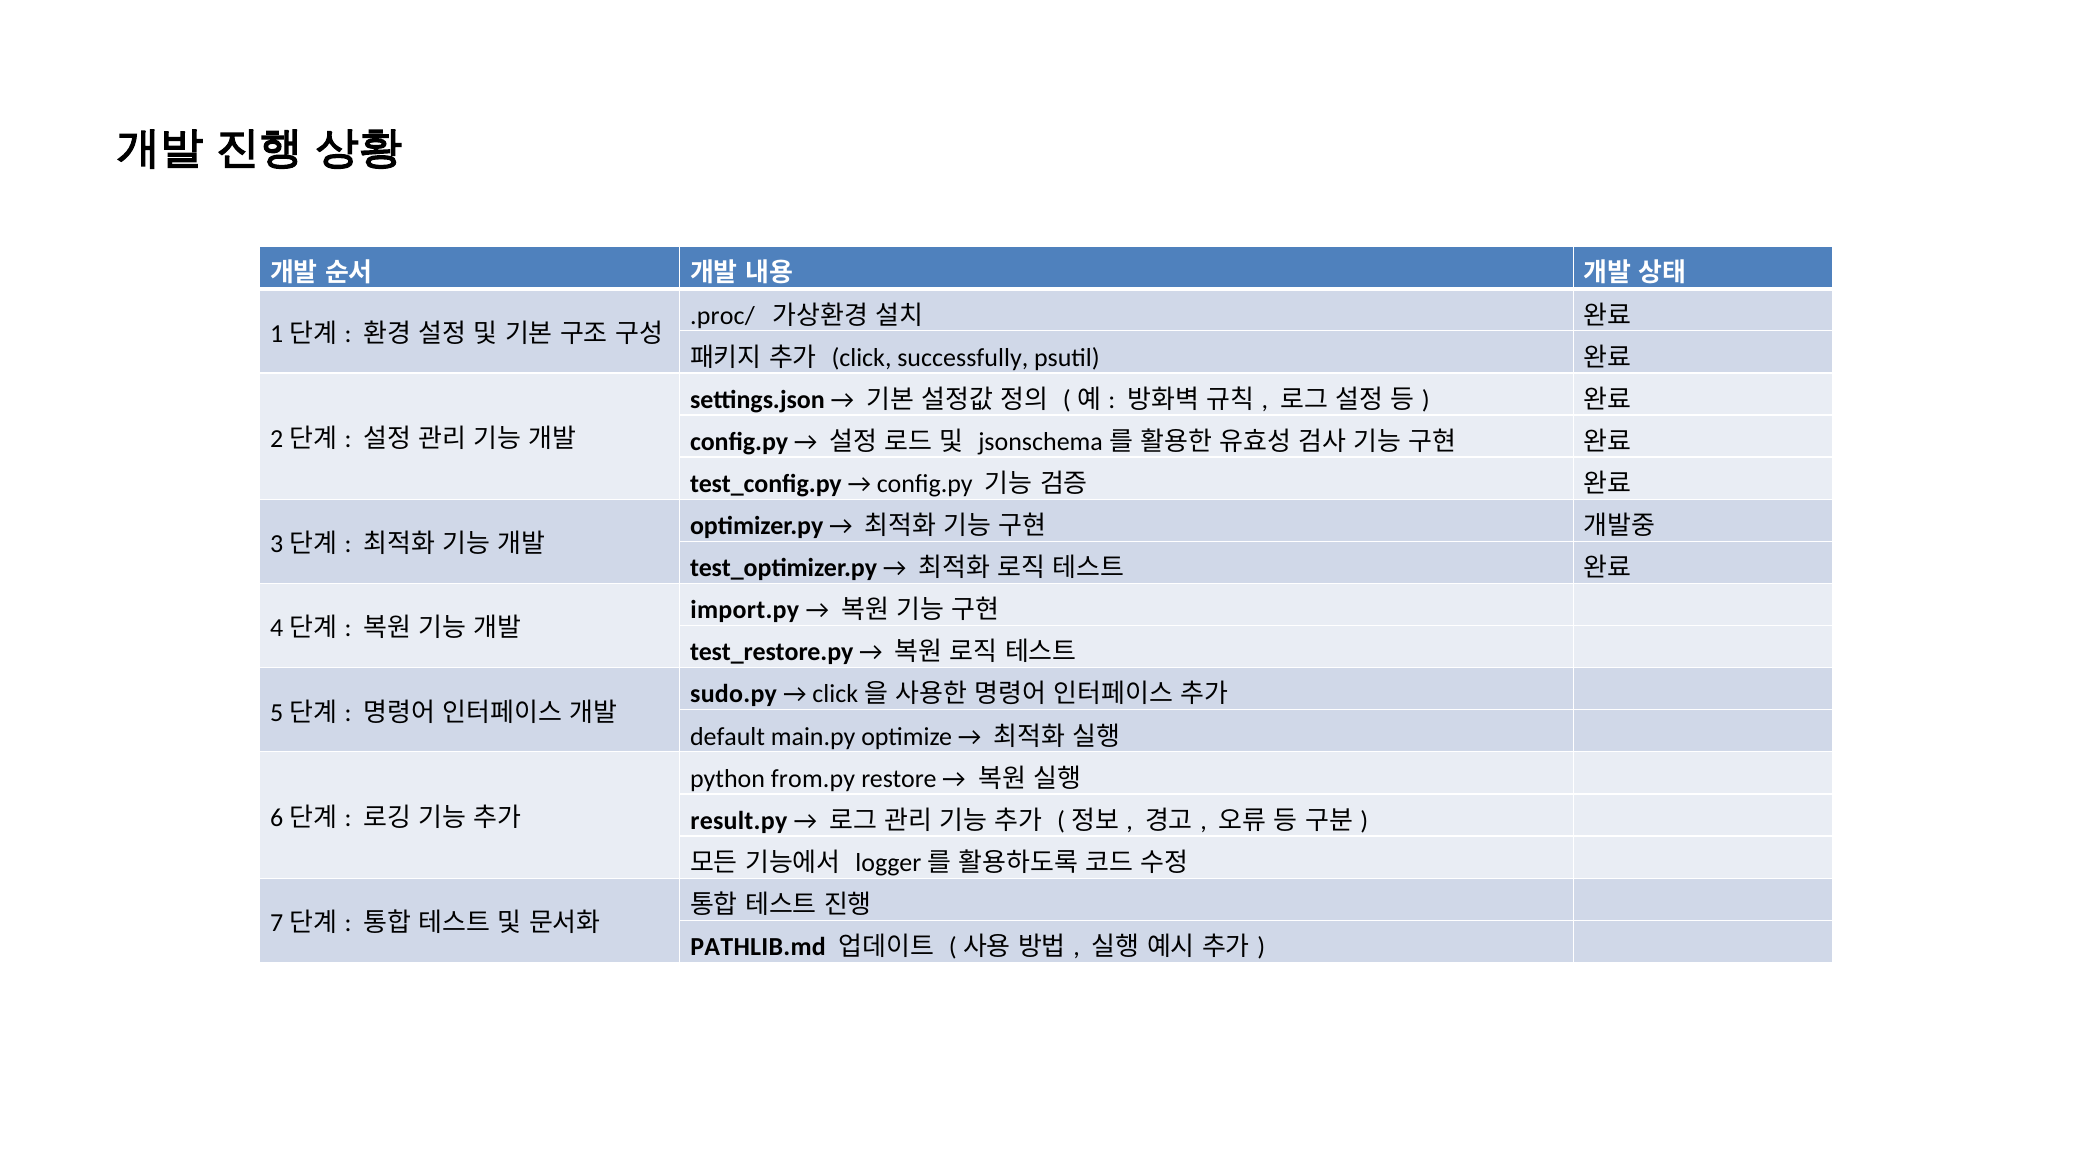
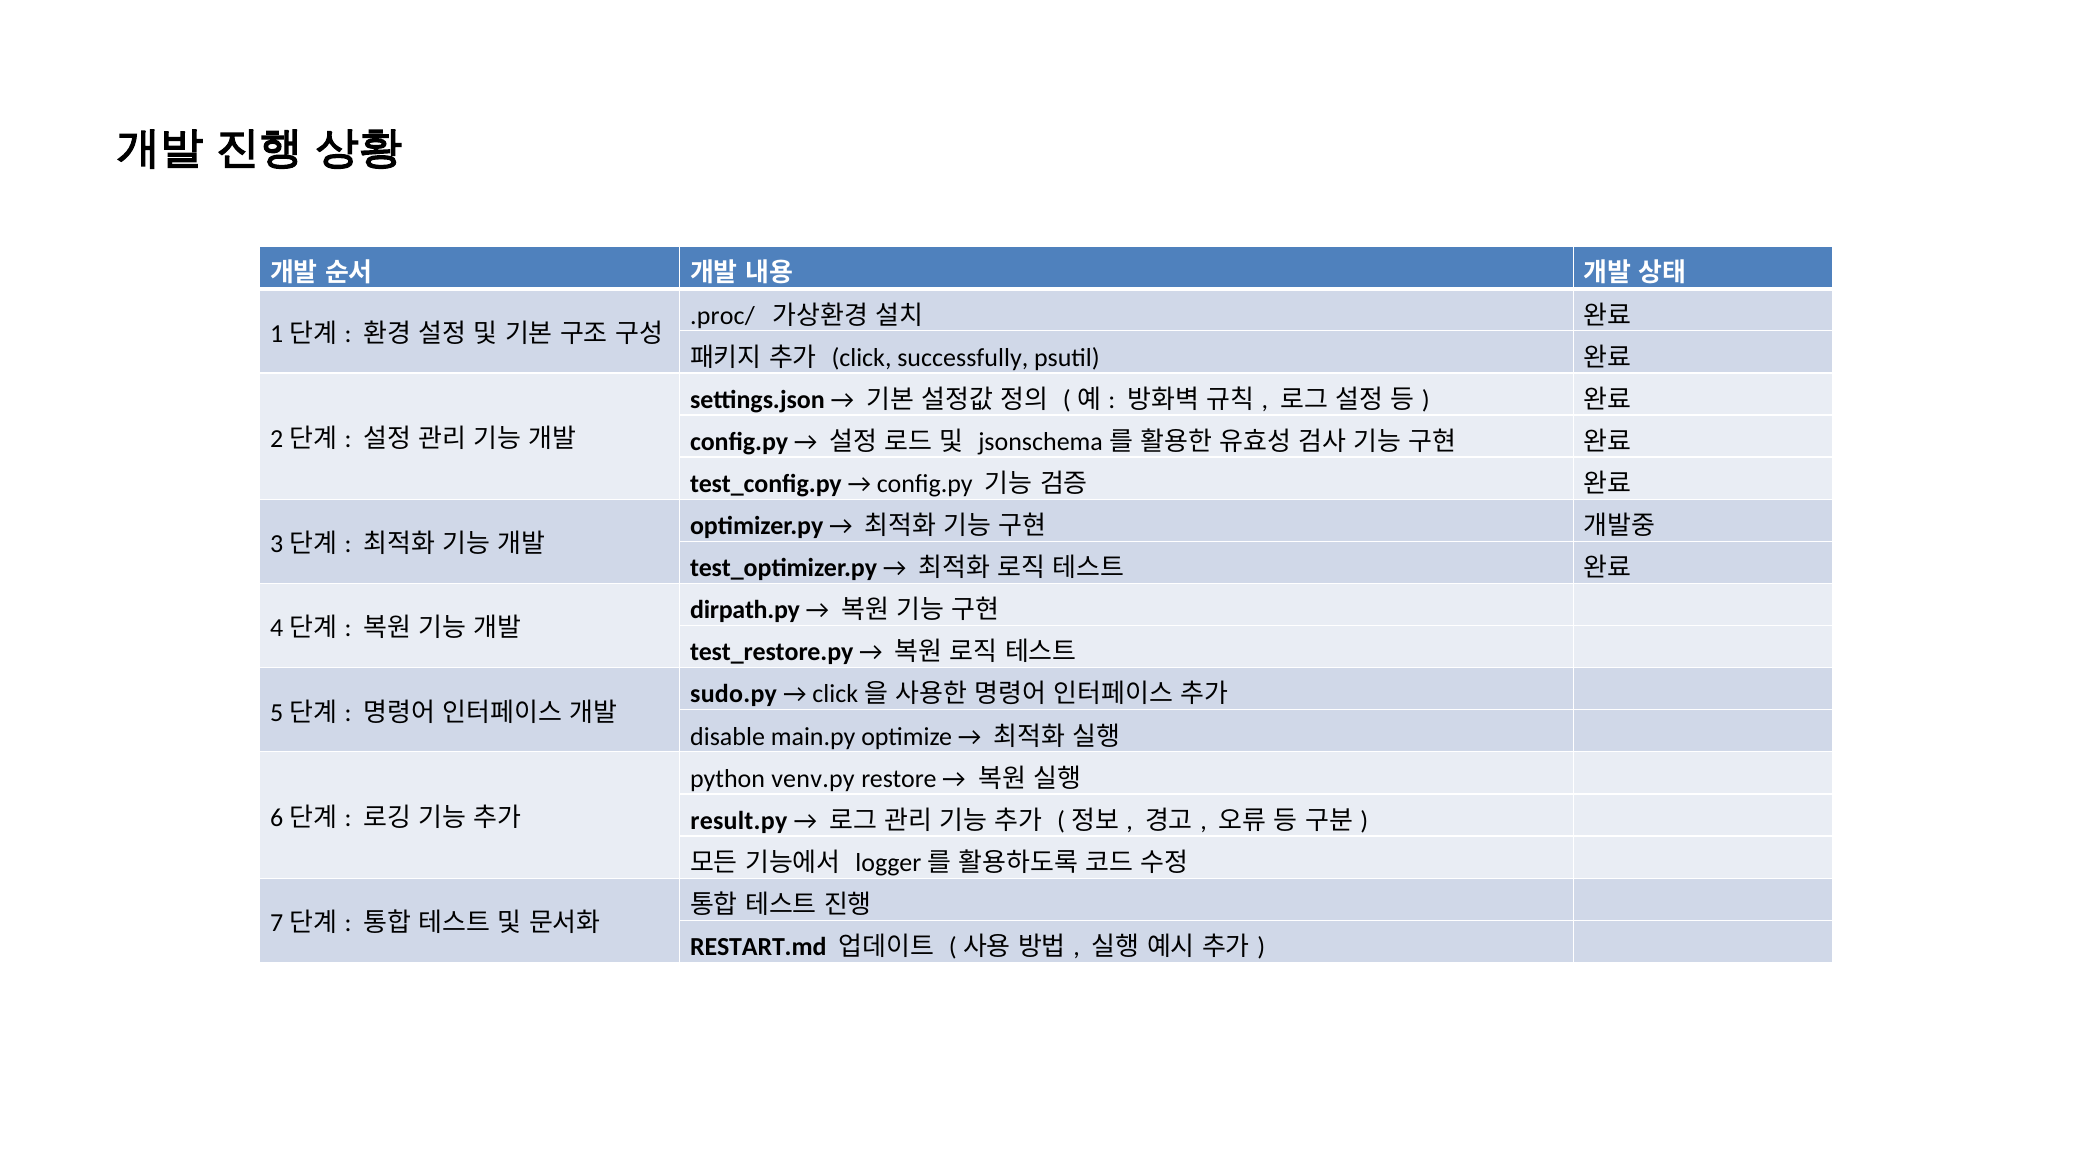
import.py: import.py -> dirpath.py
default: default -> disable
from.py: from.py -> venv.py
PATHLIB.md: PATHLIB.md -> RESTART.md
